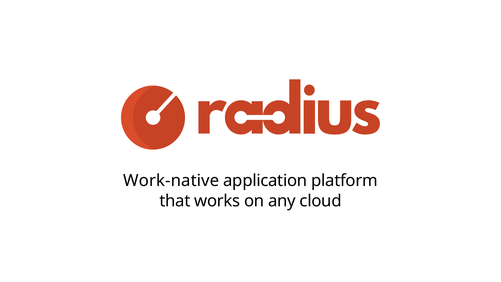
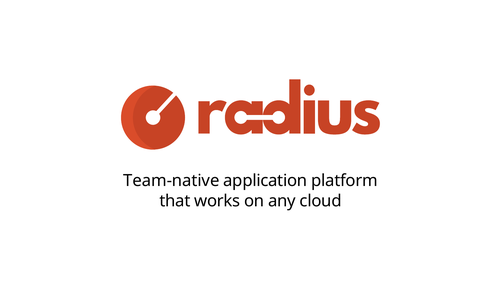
Work-native: Work-native -> Team-native
